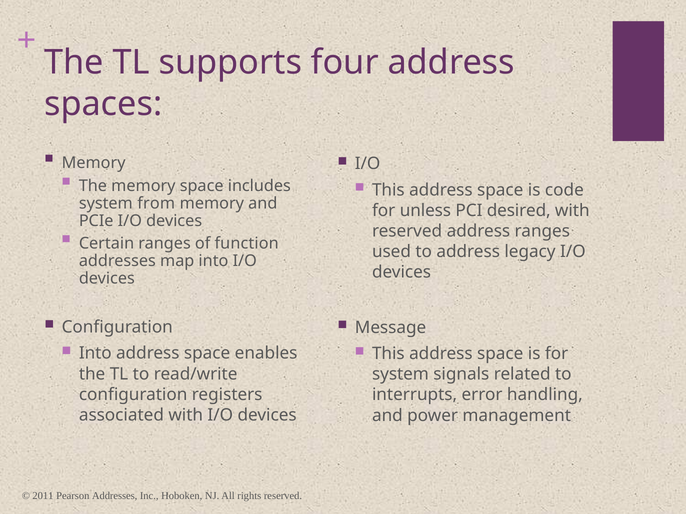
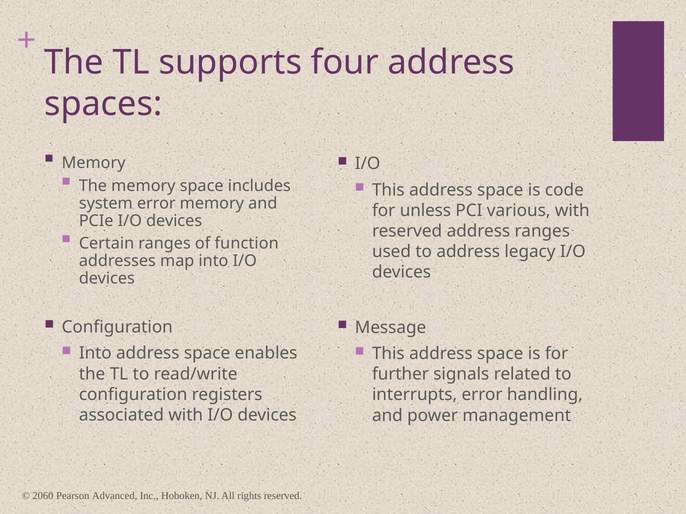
system from: from -> error
desired: desired -> various
system at (400, 375): system -> further
2011: 2011 -> 2060
Pearson Addresses: Addresses -> Advanced
